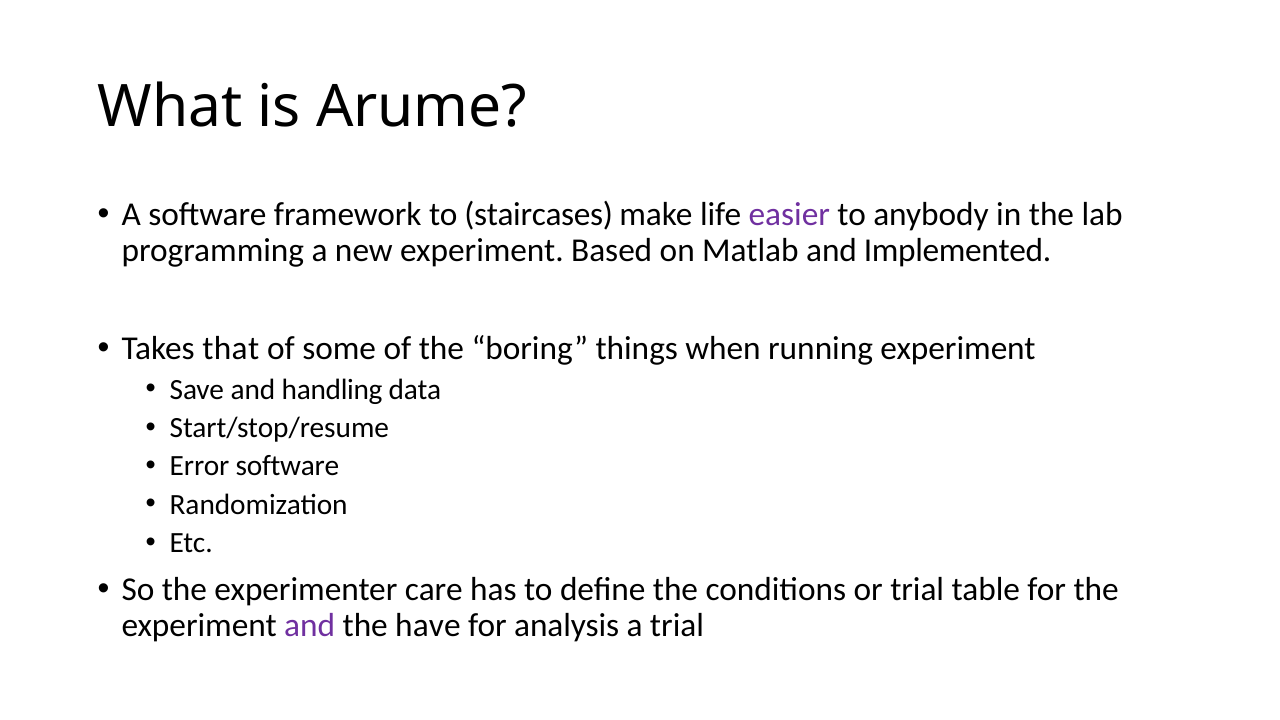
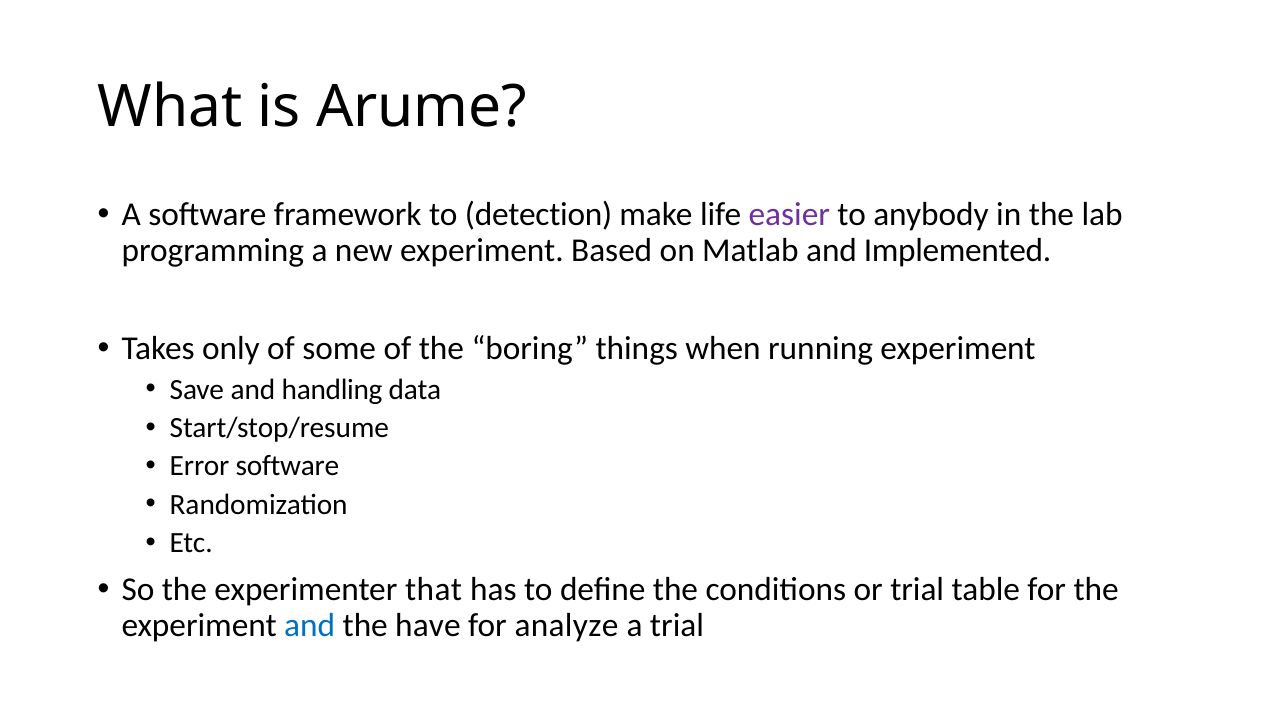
staircases: staircases -> detection
that: that -> only
care: care -> that
and at (310, 626) colour: purple -> blue
analysis: analysis -> analyze
